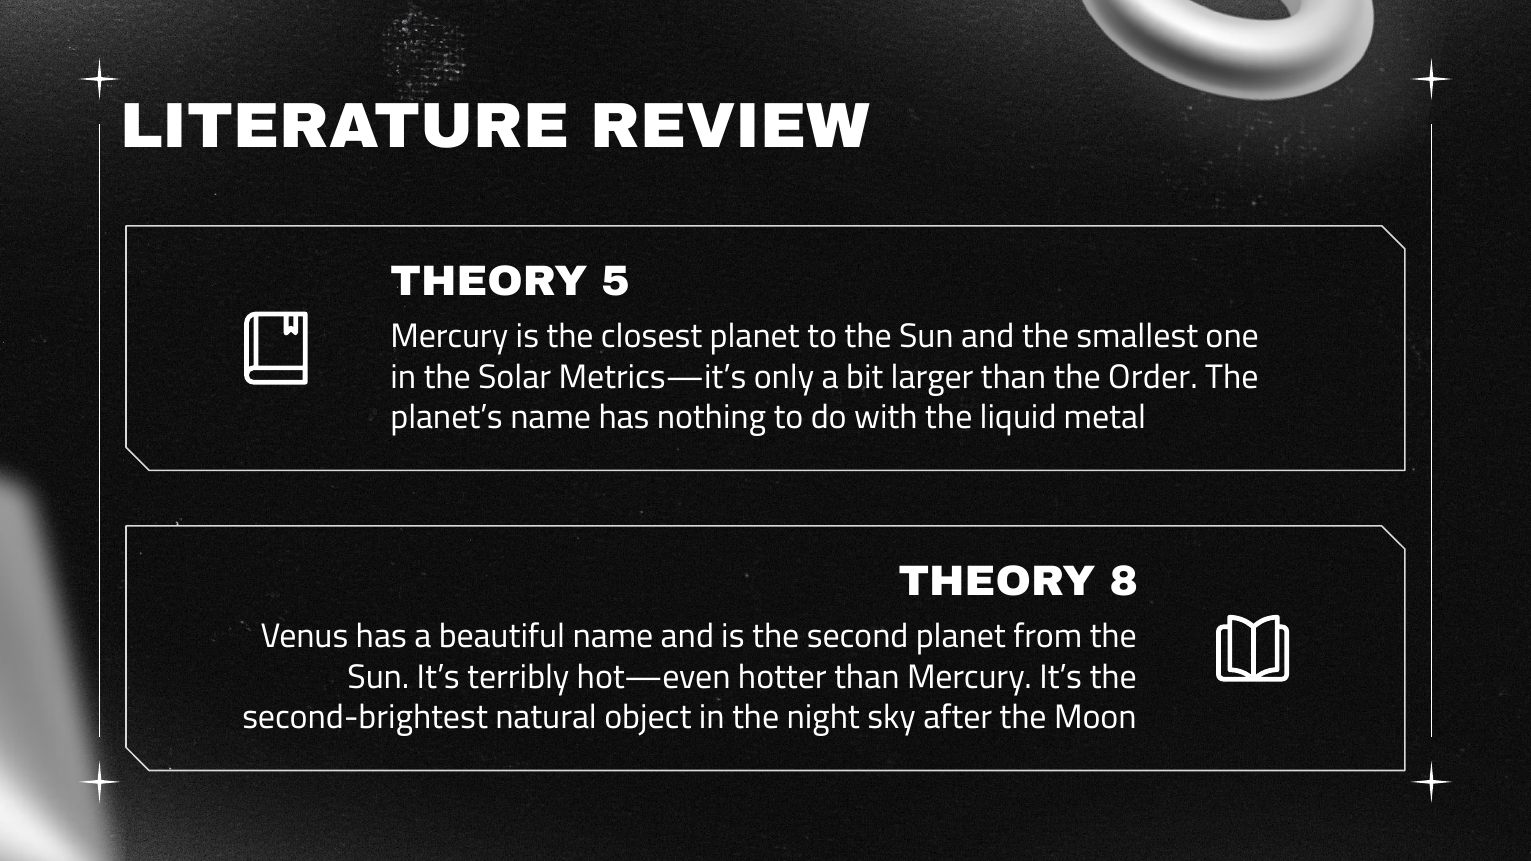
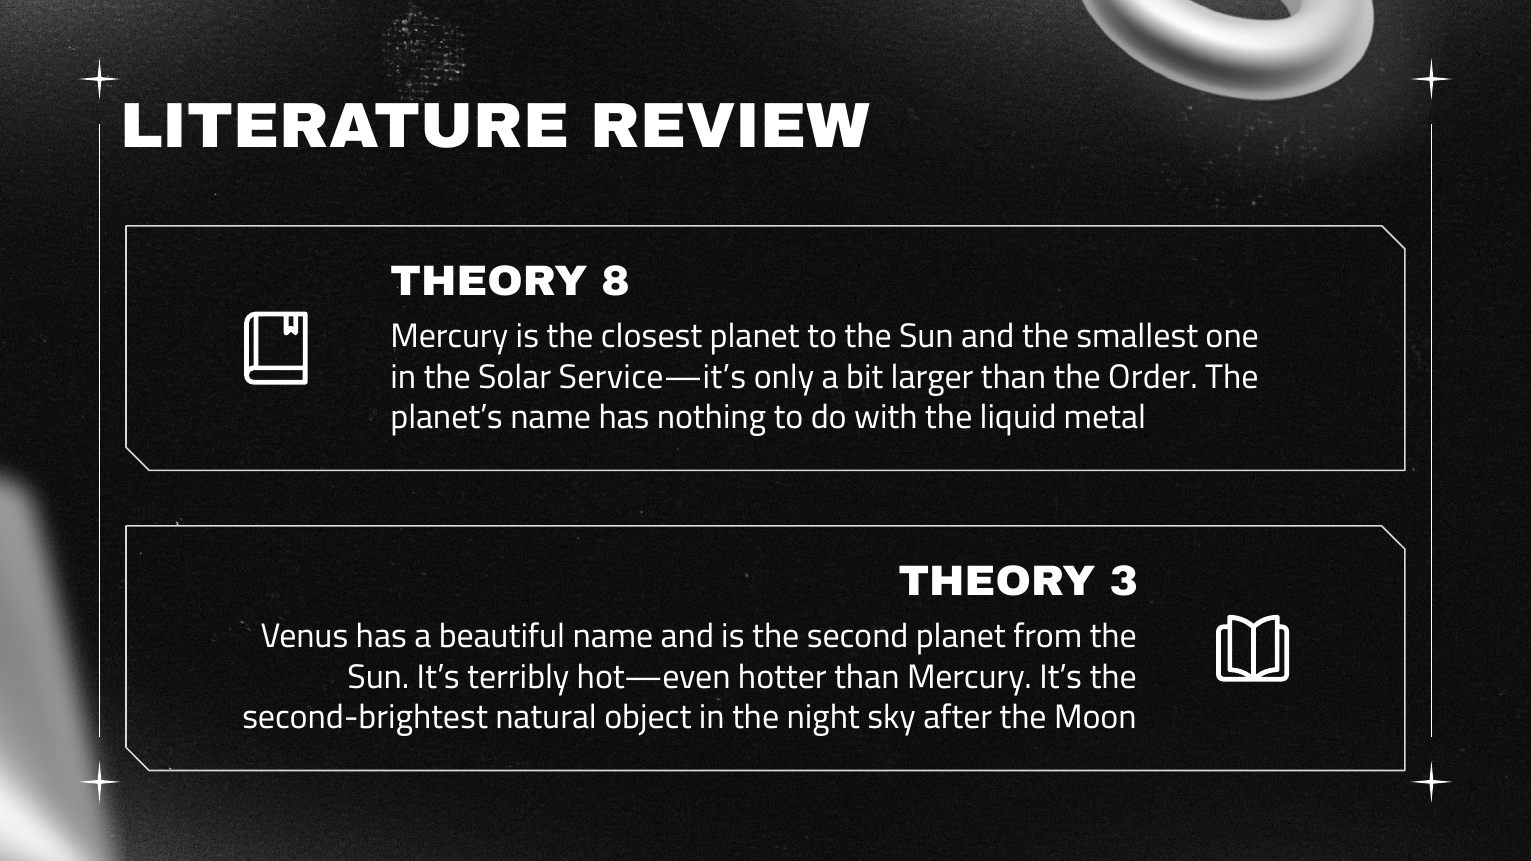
5: 5 -> 8
Metrics—it’s: Metrics—it’s -> Service—it’s
8: 8 -> 3
